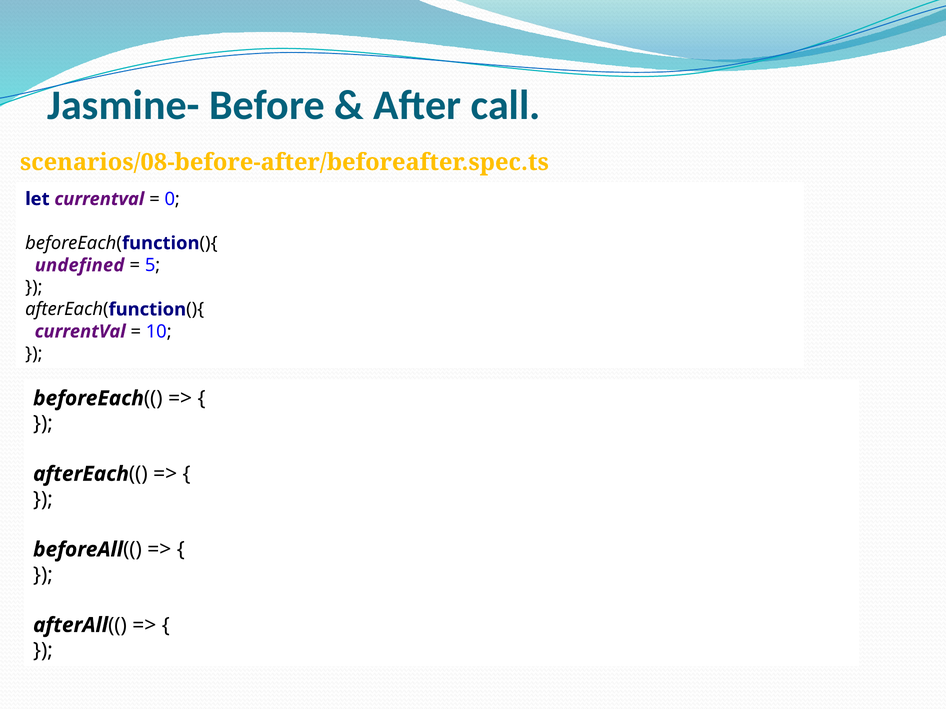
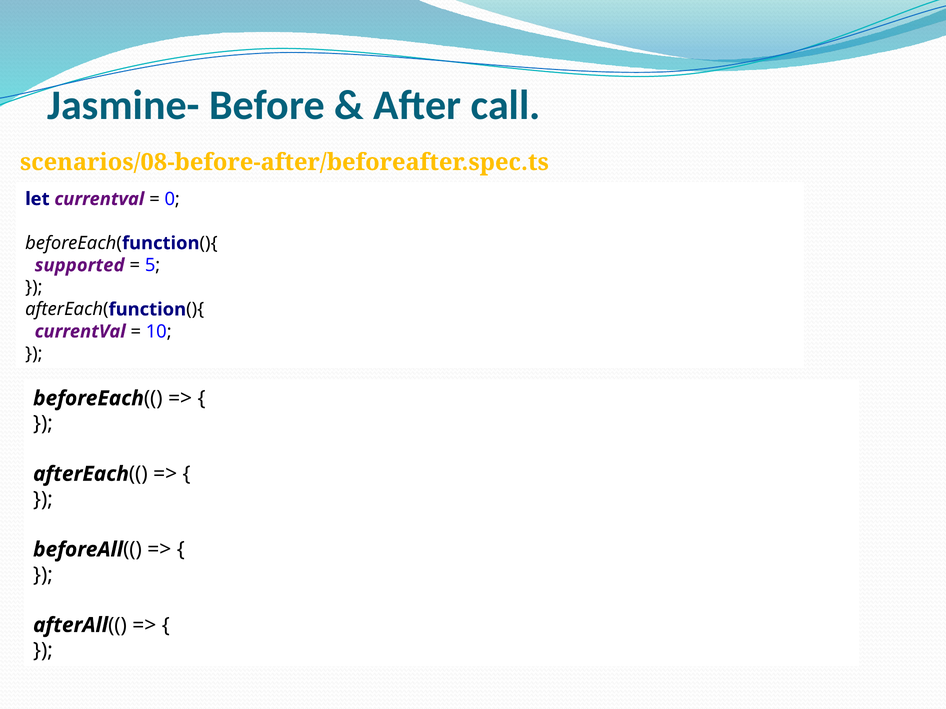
undefined: undefined -> supported
